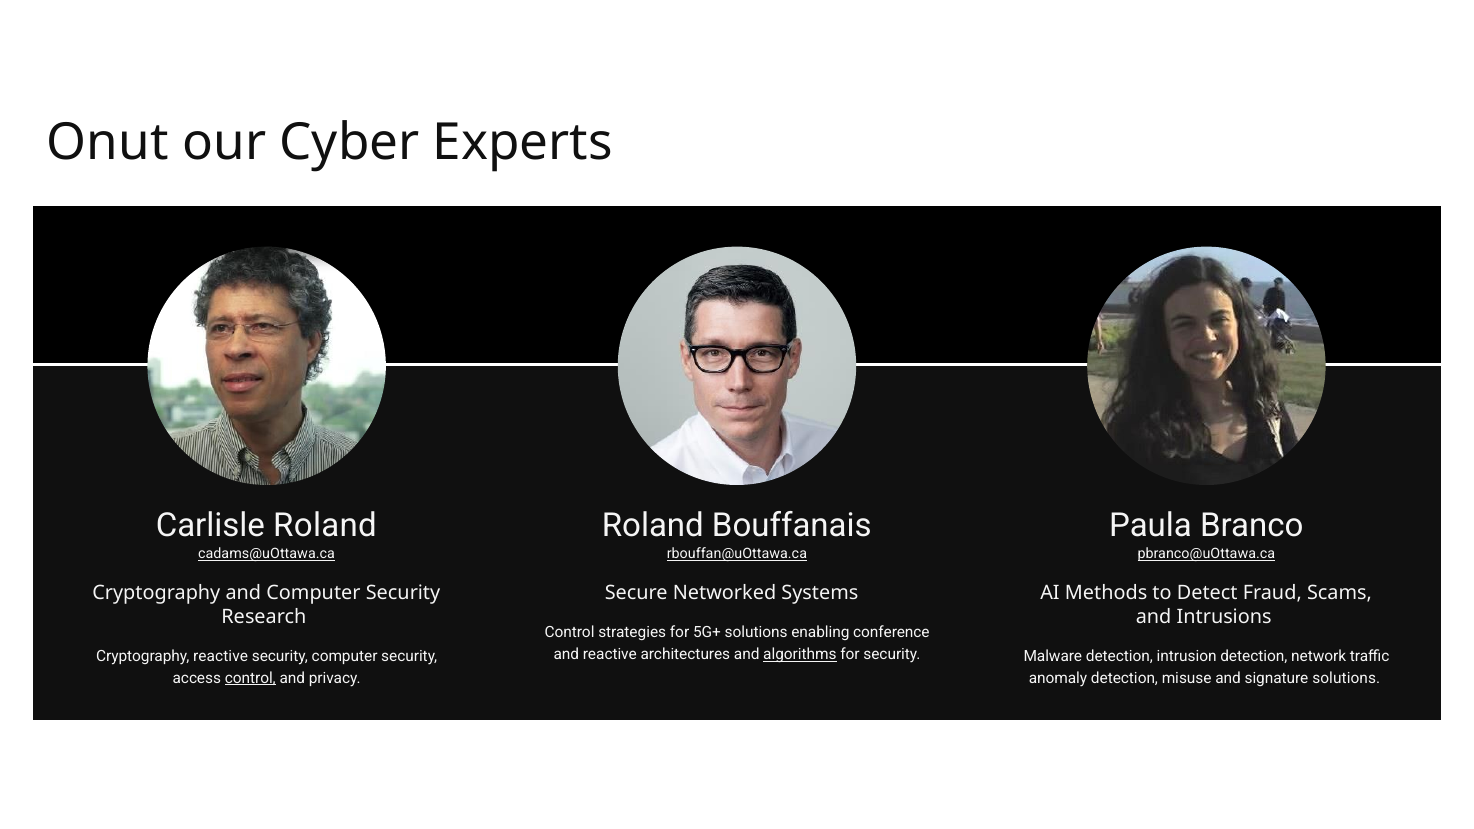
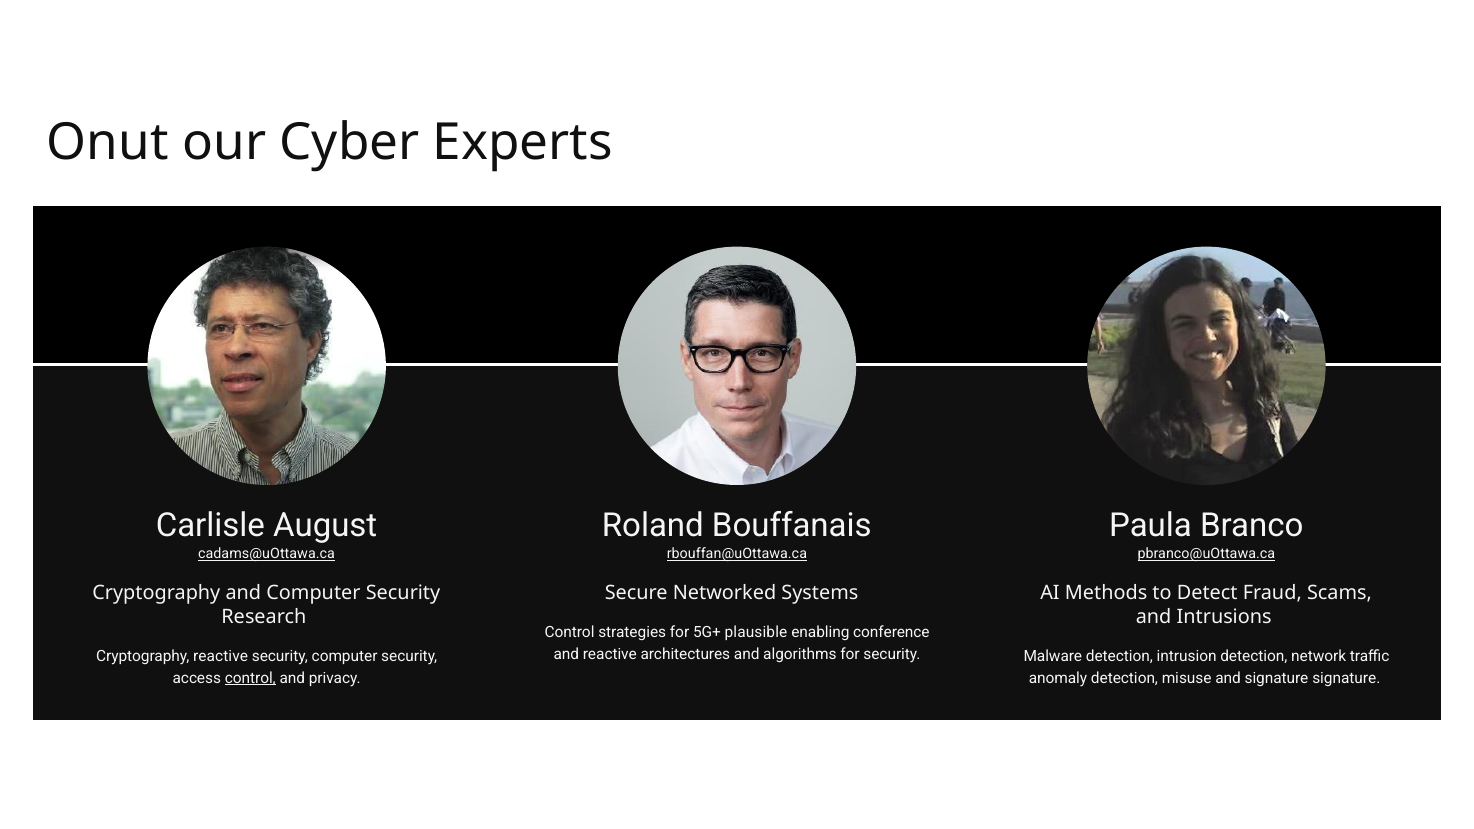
Carlisle Roland: Roland -> August
5G+ solutions: solutions -> plausible
algorithms underline: present -> none
signature solutions: solutions -> signature
